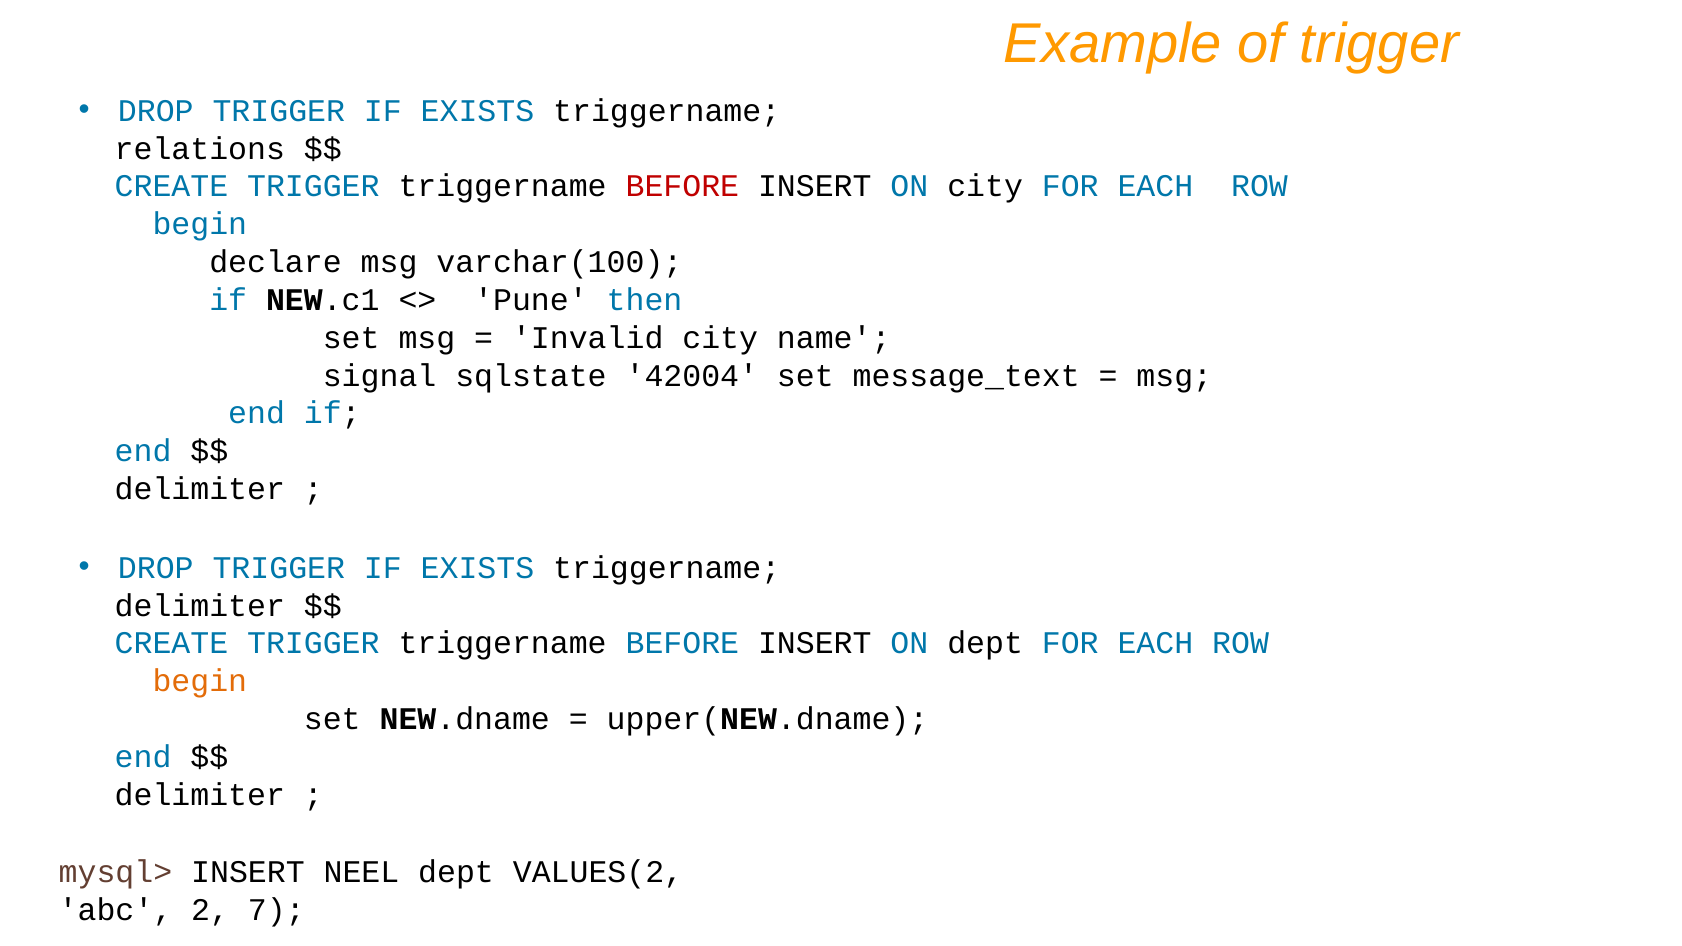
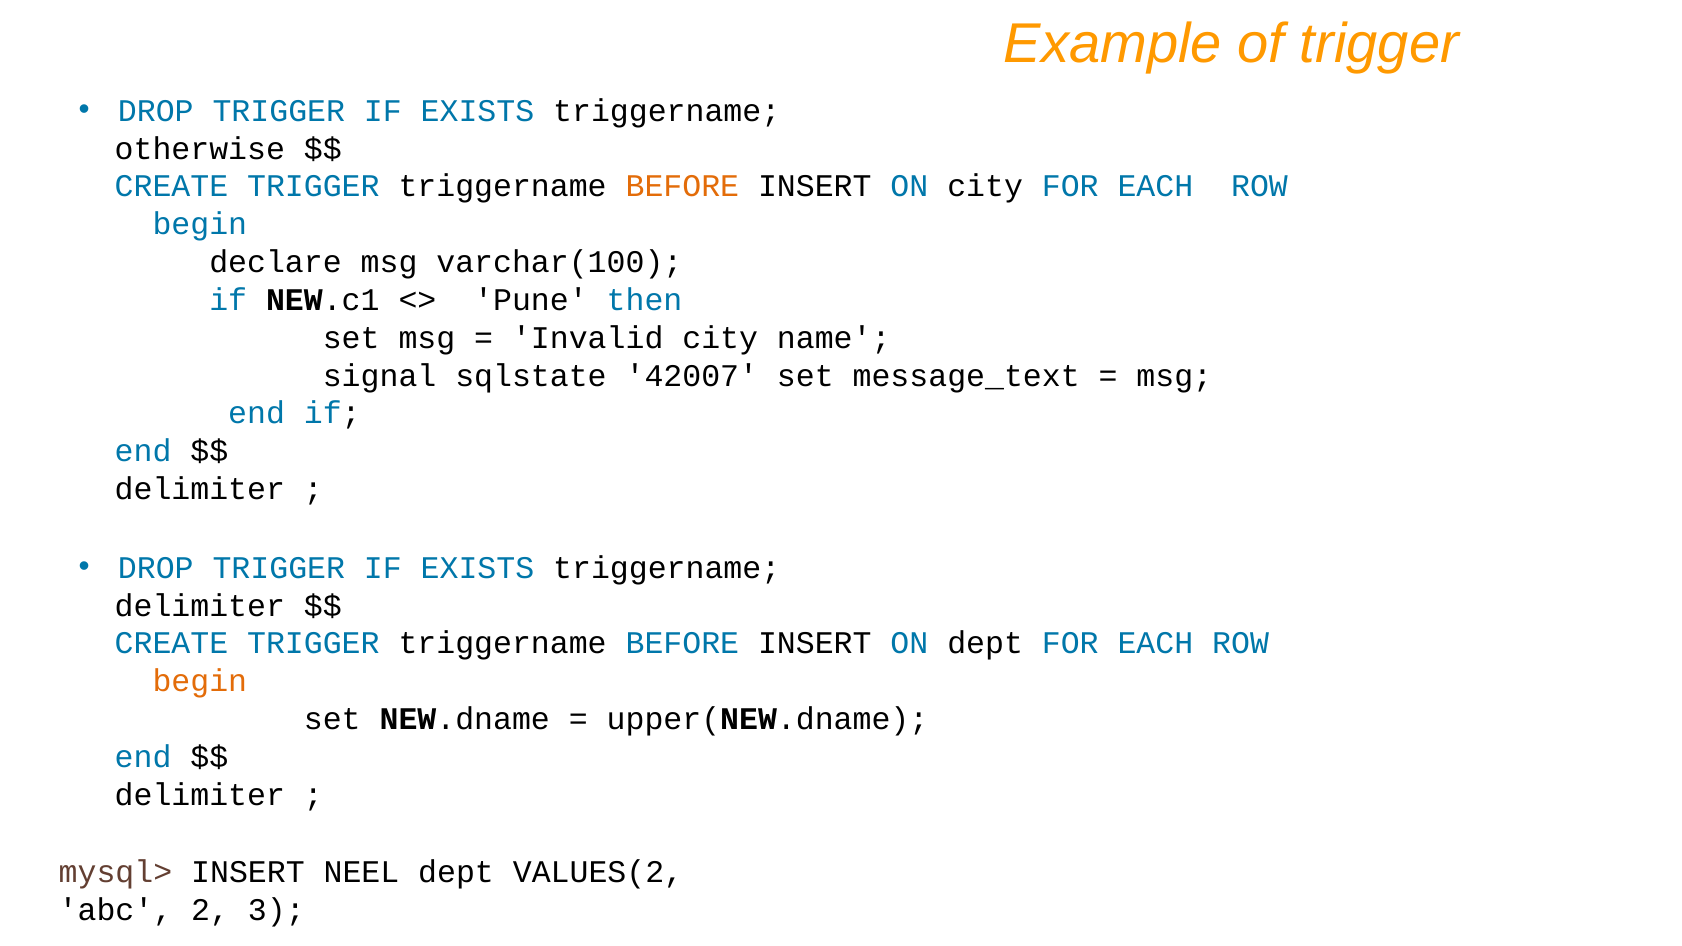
relations: relations -> otherwise
BEFORE at (682, 187) colour: red -> orange
42004: 42004 -> 42007
7: 7 -> 3
